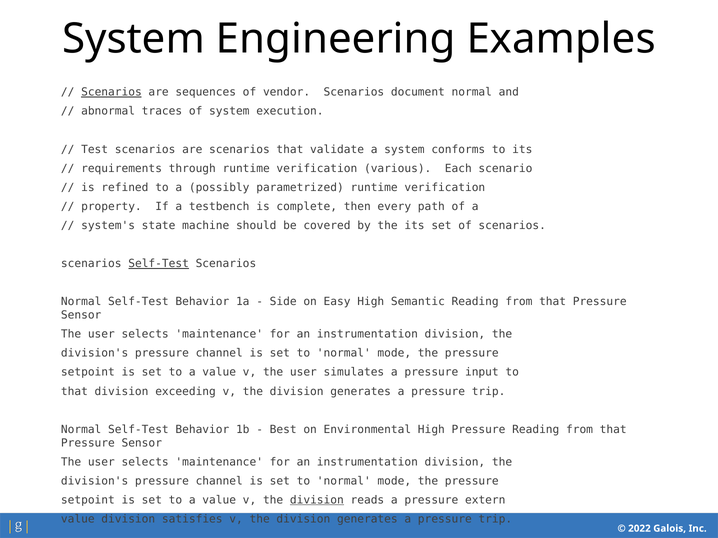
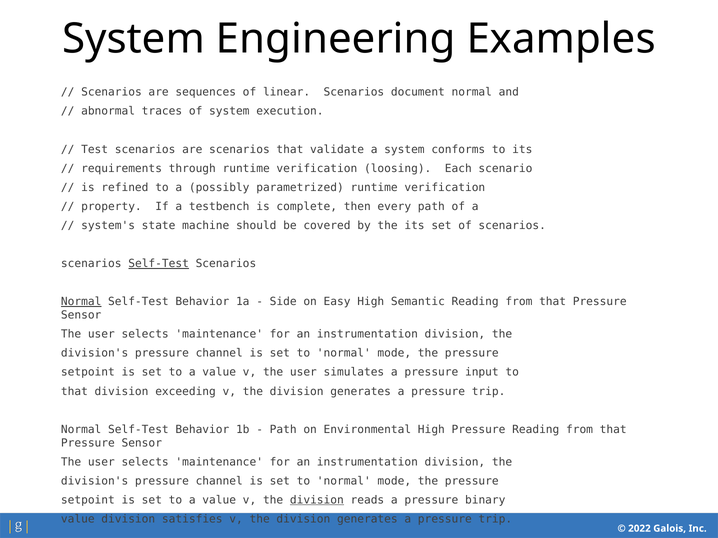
Scenarios at (111, 92) underline: present -> none
vendor: vendor -> linear
various: various -> loosing
Normal at (81, 302) underline: none -> present
Best at (283, 430): Best -> Path
extern: extern -> binary
